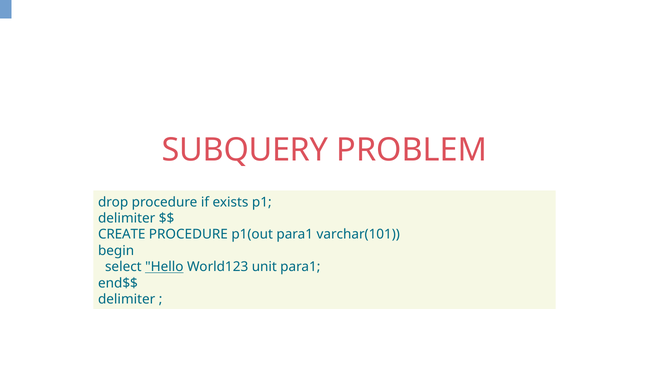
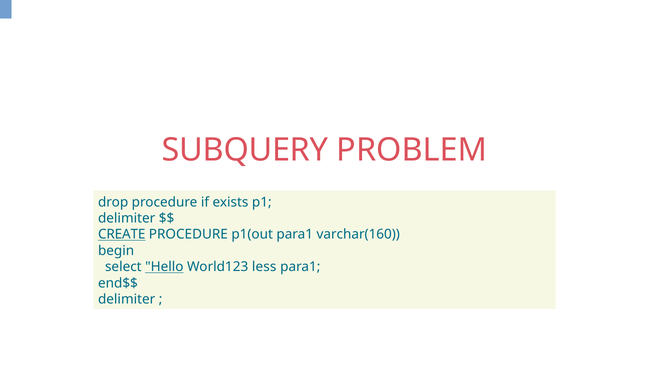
CREATE underline: none -> present
varchar(101: varchar(101 -> varchar(160
unit: unit -> less
